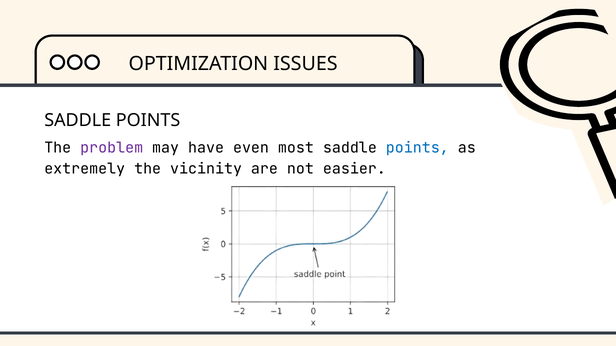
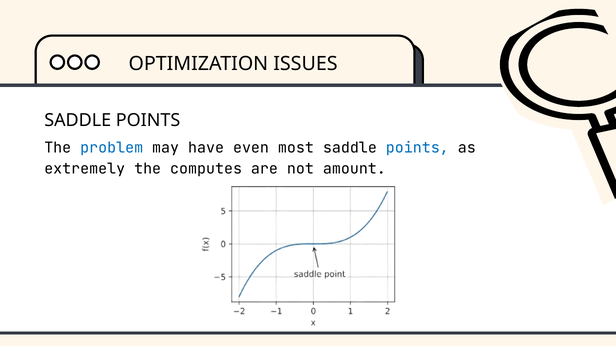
problem colour: purple -> blue
vicinity: vicinity -> computes
easier: easier -> amount
